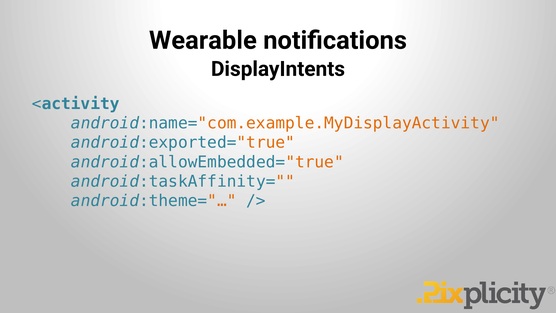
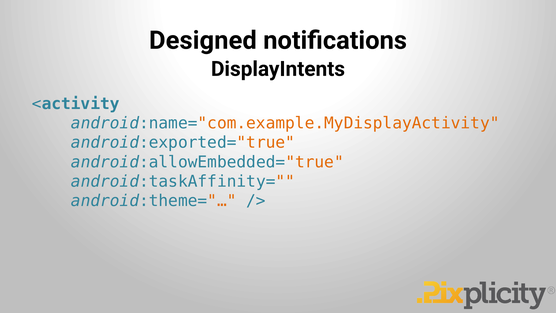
Wearable: Wearable -> Designed
